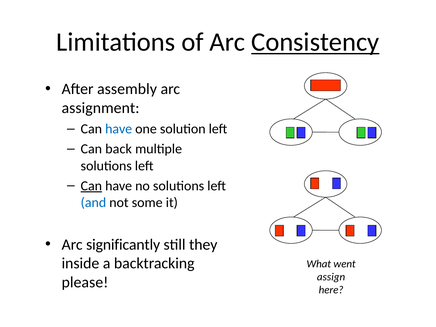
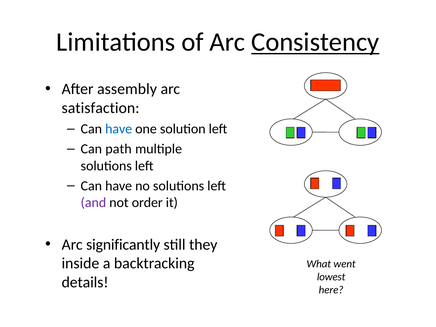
assignment: assignment -> satisfaction
back: back -> path
Can at (91, 186) underline: present -> none
and colour: blue -> purple
some: some -> order
assign: assign -> lowest
please: please -> details
